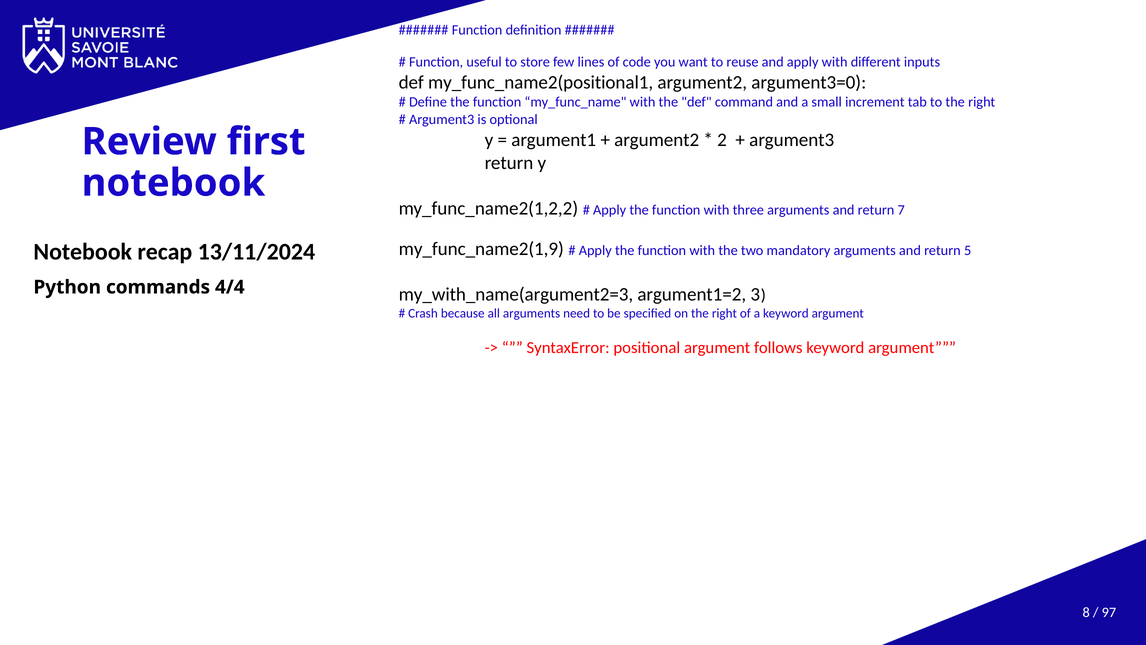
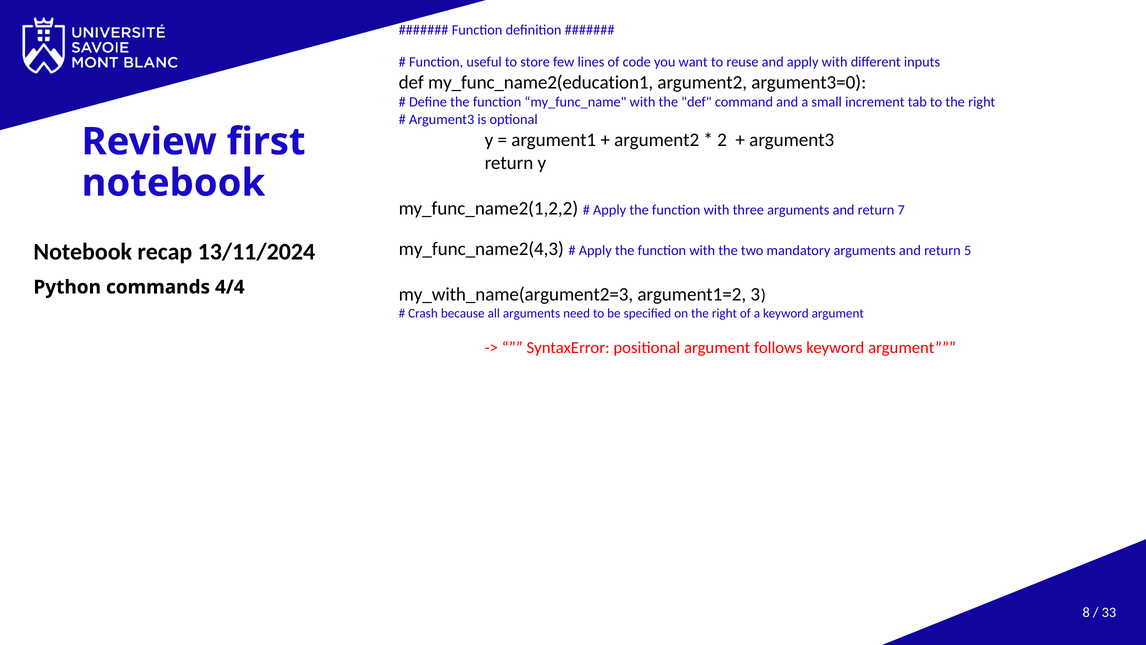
my_func_name2(positional1: my_func_name2(positional1 -> my_func_name2(education1
my_func_name2(1,9: my_func_name2(1,9 -> my_func_name2(4,3
97: 97 -> 33
